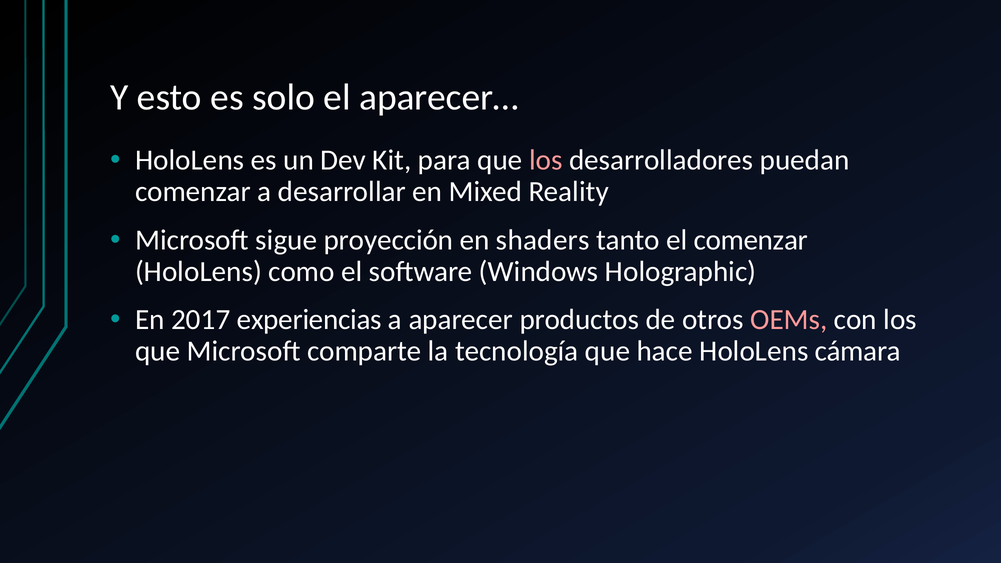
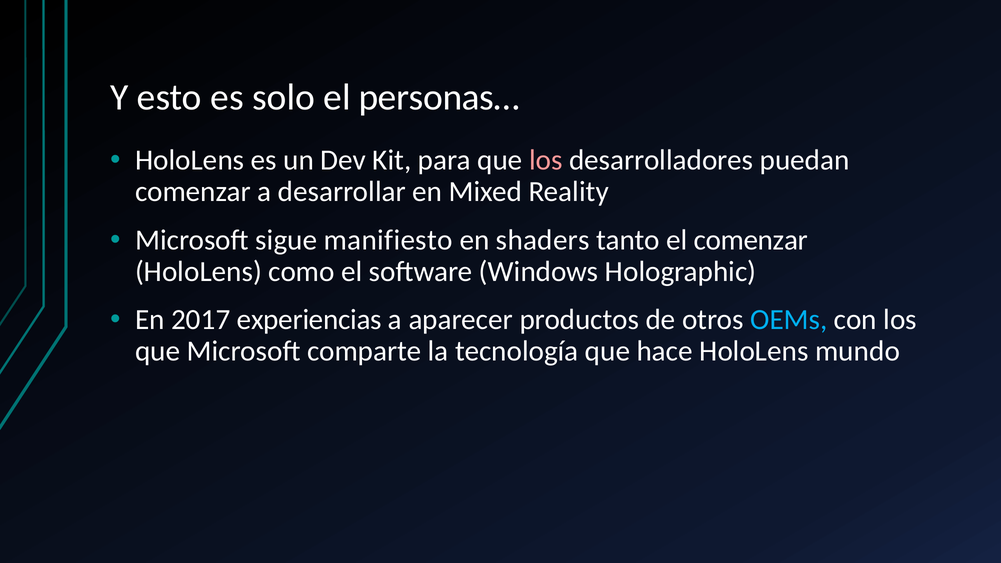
aparecer…: aparecer… -> personas…
proyección: proyección -> manifiesto
OEMs colour: pink -> light blue
cámara: cámara -> mundo
